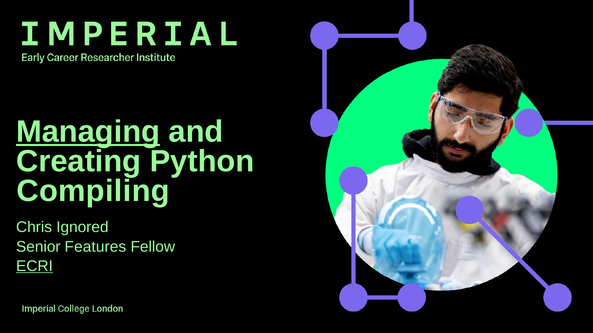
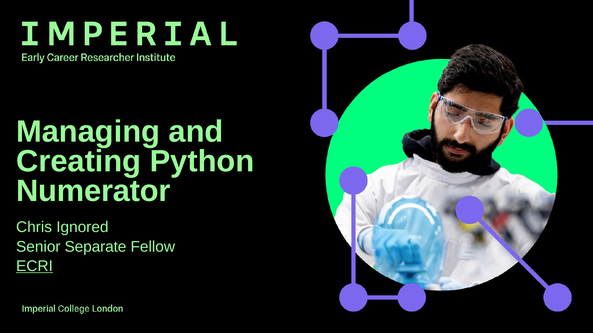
Managing underline: present -> none
Compiling: Compiling -> Numerator
Features: Features -> Separate
